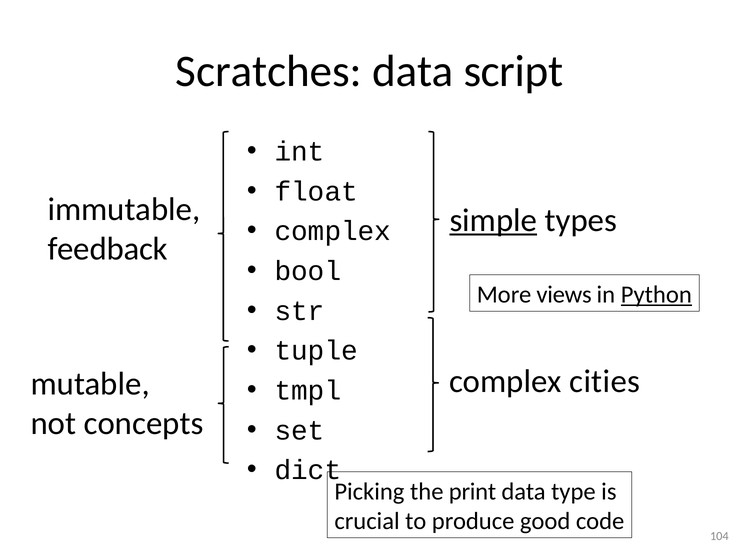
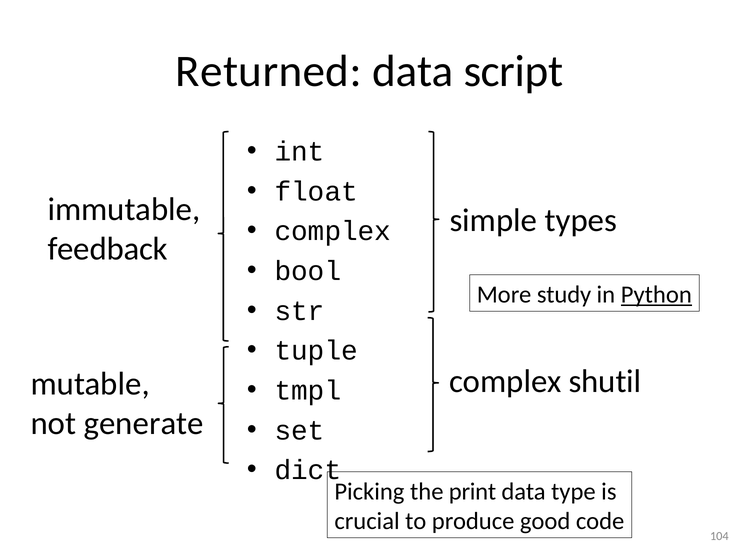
Scratches: Scratches -> Returned
simple underline: present -> none
views: views -> study
cities: cities -> shutil
concepts: concepts -> generate
